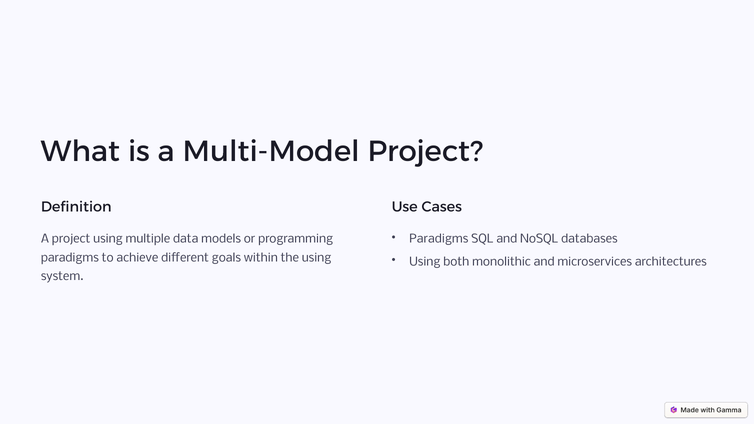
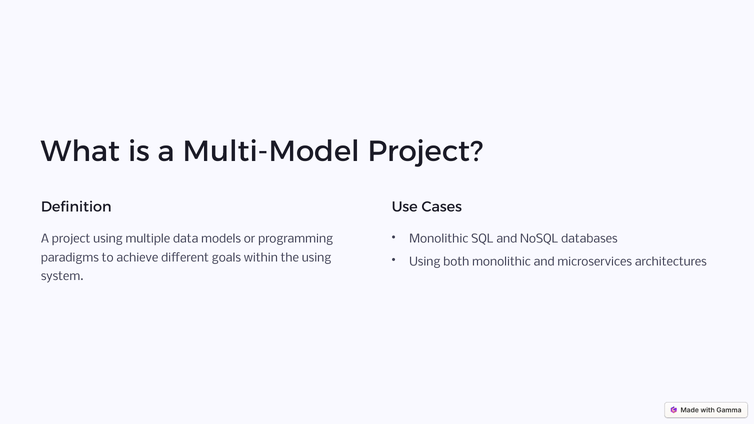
Paradigms at (439, 239): Paradigms -> Monolithic
